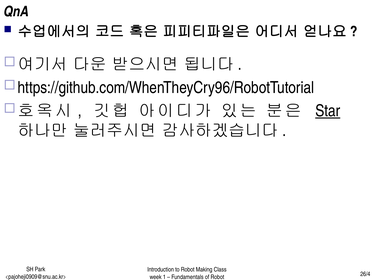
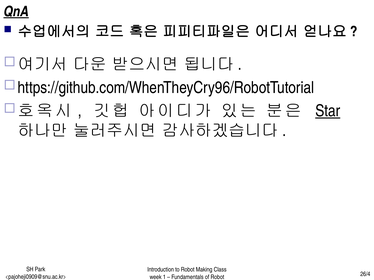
QnA underline: none -> present
